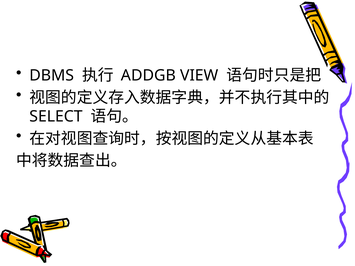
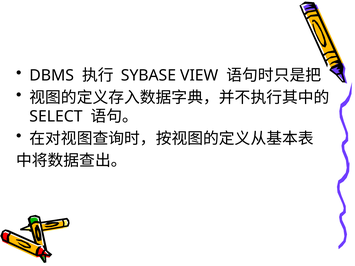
ADDGB: ADDGB -> SYBASE
